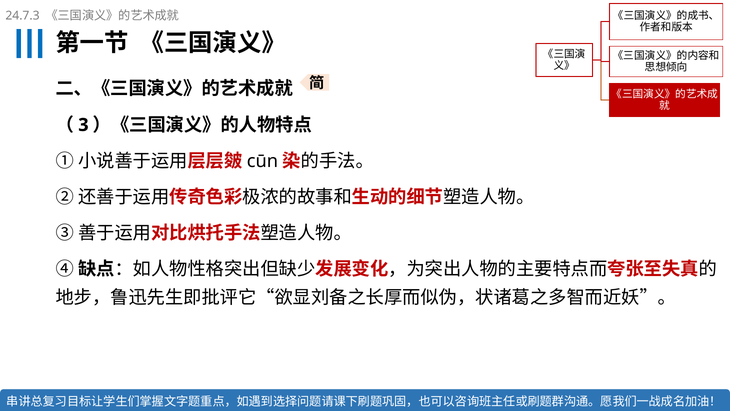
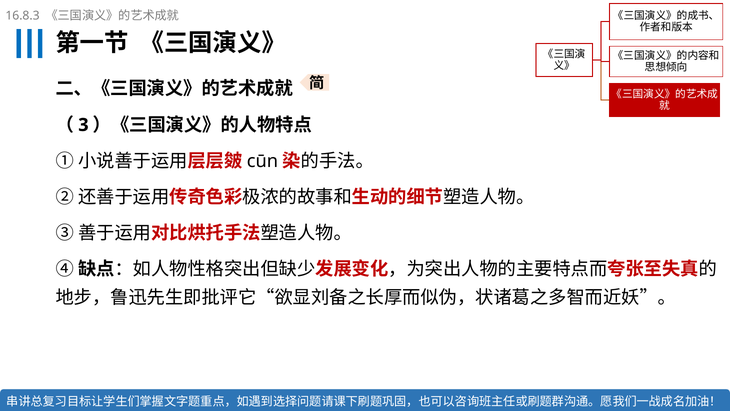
24.7.3: 24.7.3 -> 16.8.3
